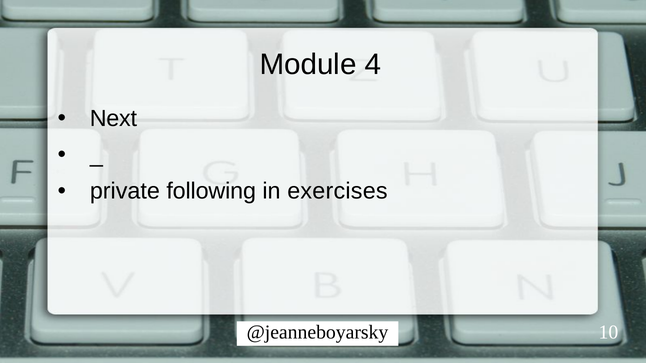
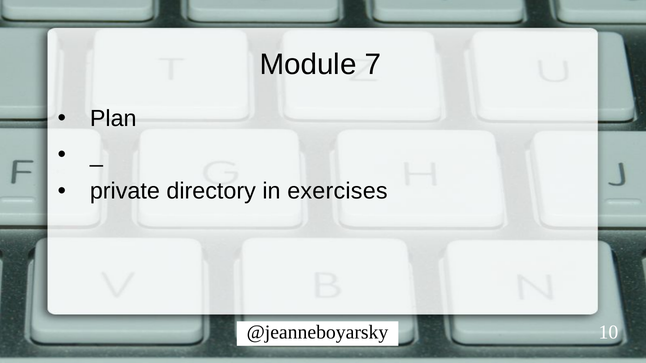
4: 4 -> 7
Next: Next -> Plan
following: following -> directory
